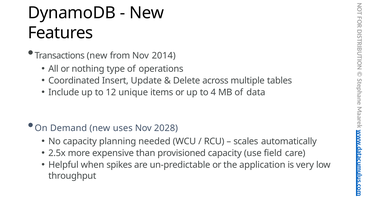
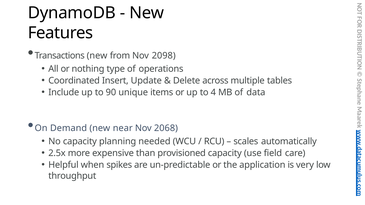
2014: 2014 -> 2098
12: 12 -> 90
uses: uses -> near
2028: 2028 -> 2068
